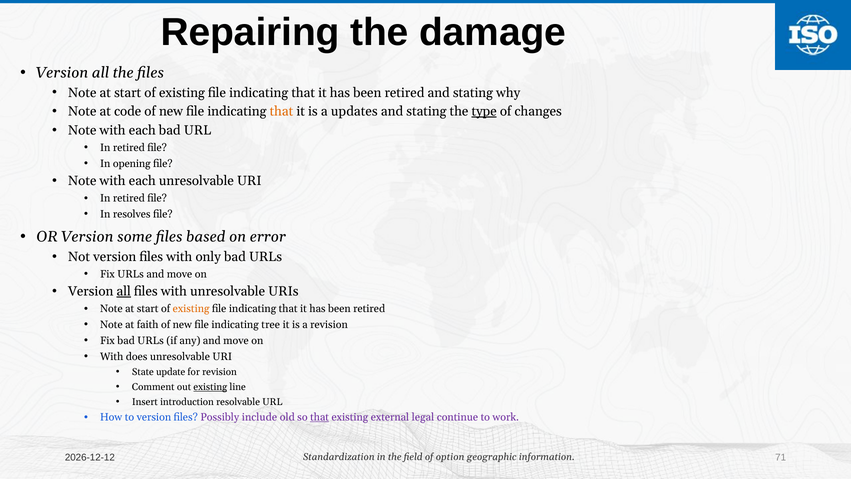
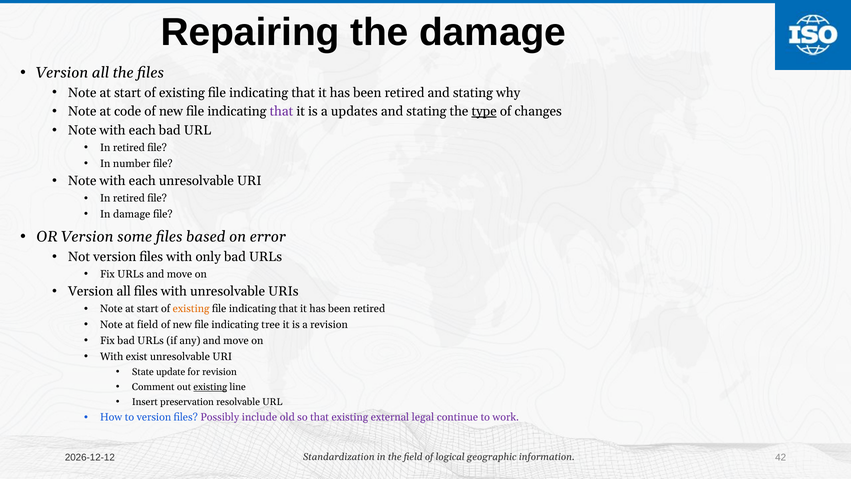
that at (281, 111) colour: orange -> purple
opening: opening -> number
In resolves: resolves -> damage
all at (124, 291) underline: present -> none
at faith: faith -> field
does: does -> exist
introduction: introduction -> preservation
that at (320, 417) underline: present -> none
option: option -> logical
71: 71 -> 42
